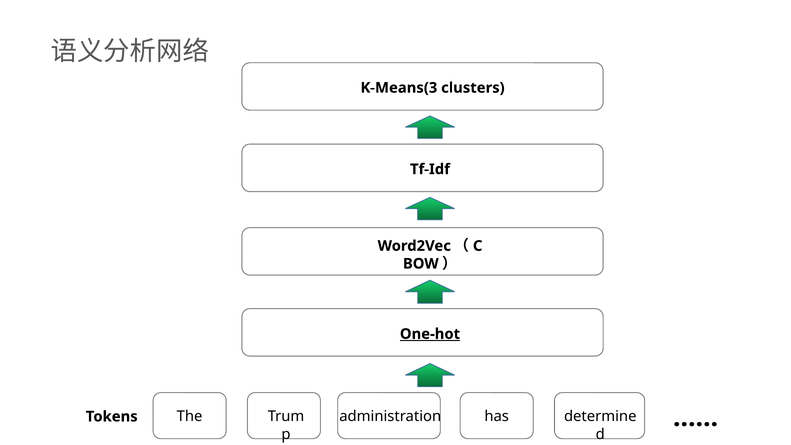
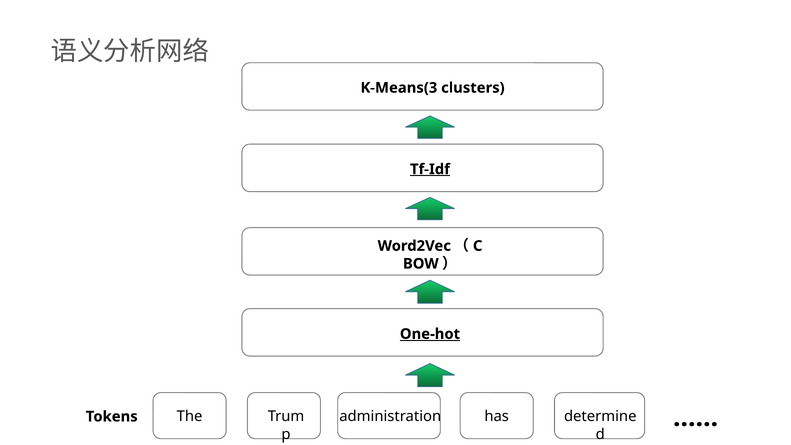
Tf-Idf underline: none -> present
